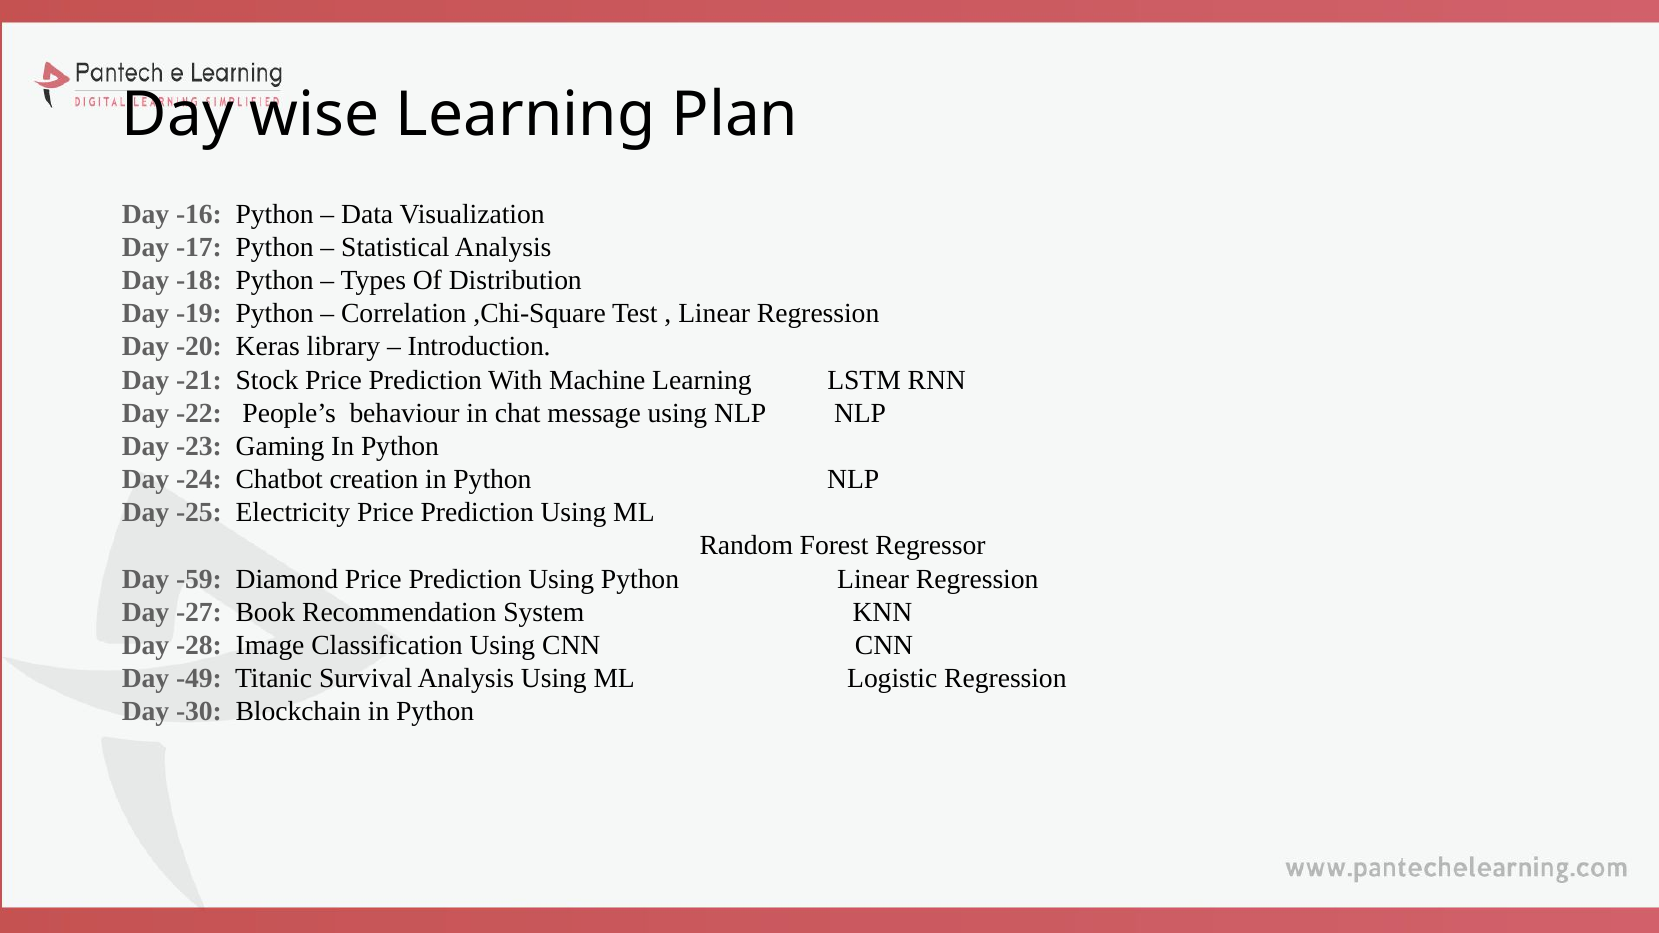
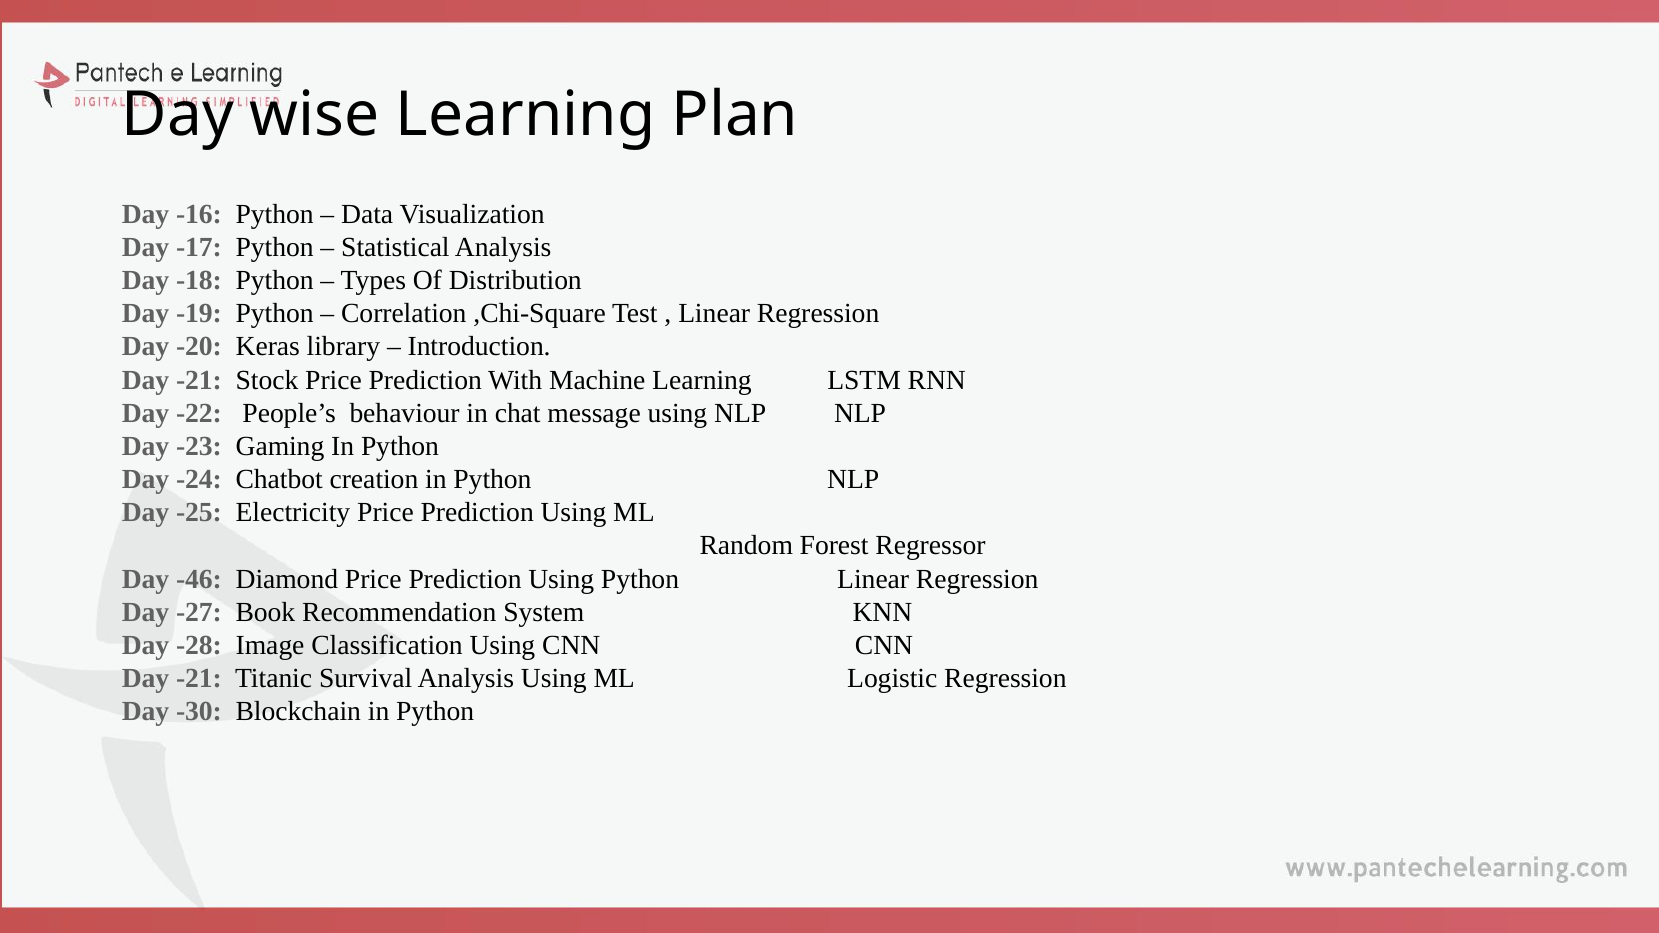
-59: -59 -> -46
-49 at (199, 678): -49 -> -21
